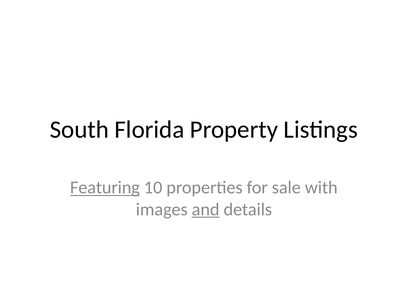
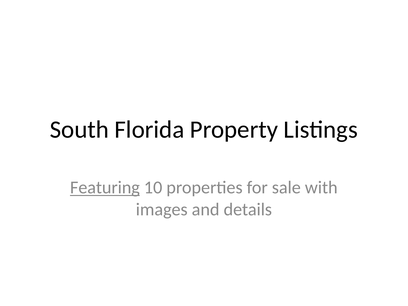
and underline: present -> none
